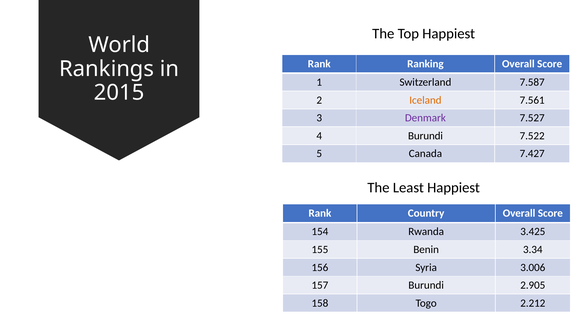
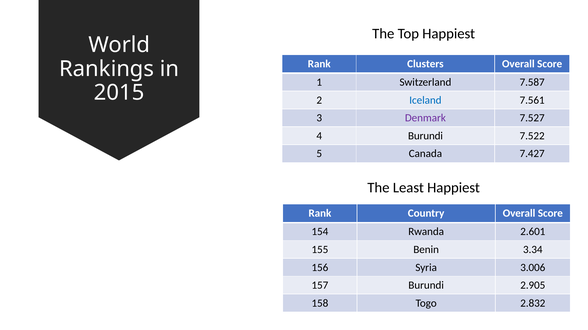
Ranking: Ranking -> Clusters
Iceland colour: orange -> blue
3.425: 3.425 -> 2.601
2.212: 2.212 -> 2.832
